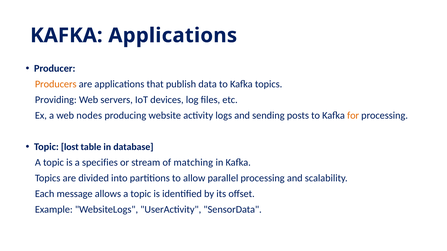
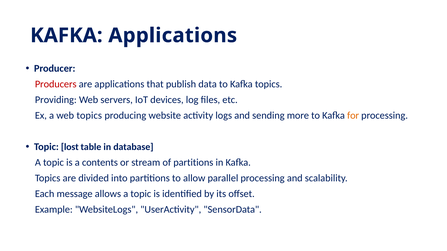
Producers colour: orange -> red
web nodes: nodes -> topics
posts: posts -> more
specifies: specifies -> contents
of matching: matching -> partitions
